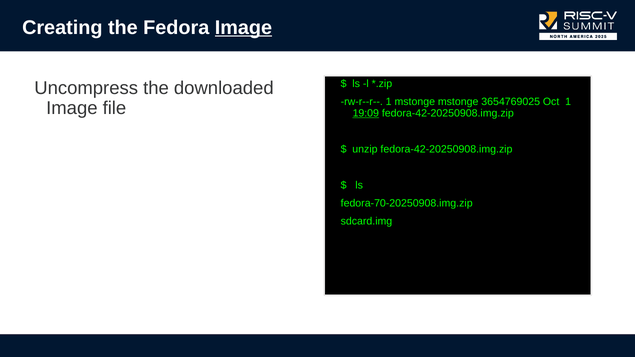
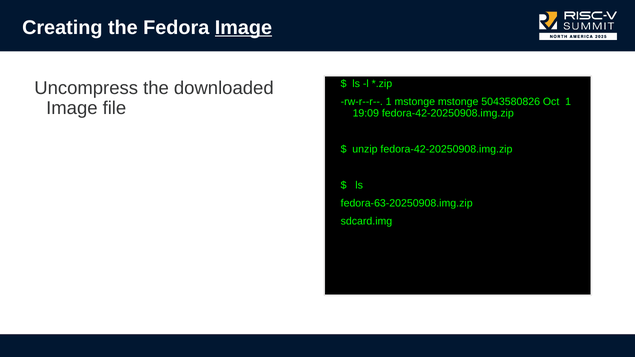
3654769025: 3654769025 -> 5043580826
19:09 underline: present -> none
fedora-70-20250908.img.zip: fedora-70-20250908.img.zip -> fedora-63-20250908.img.zip
